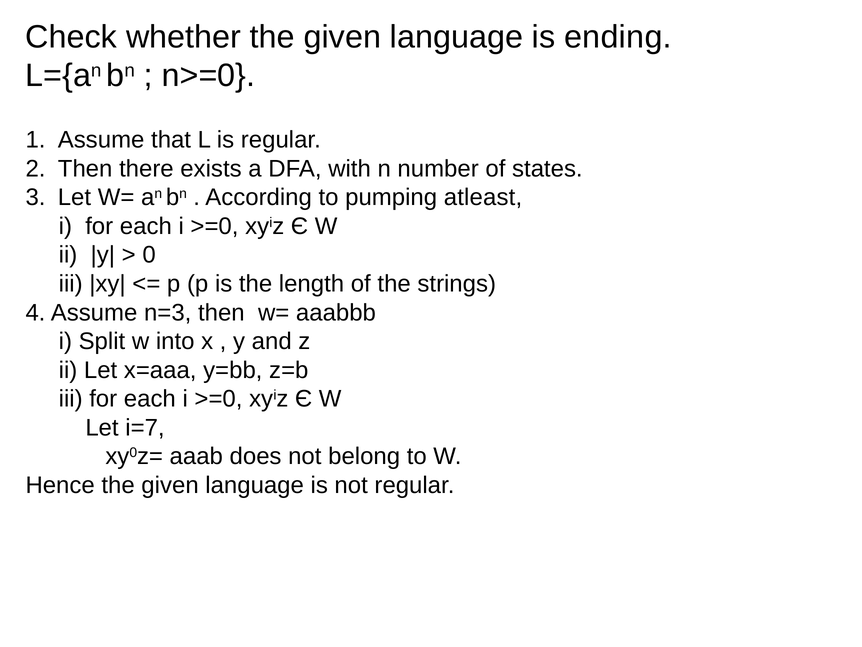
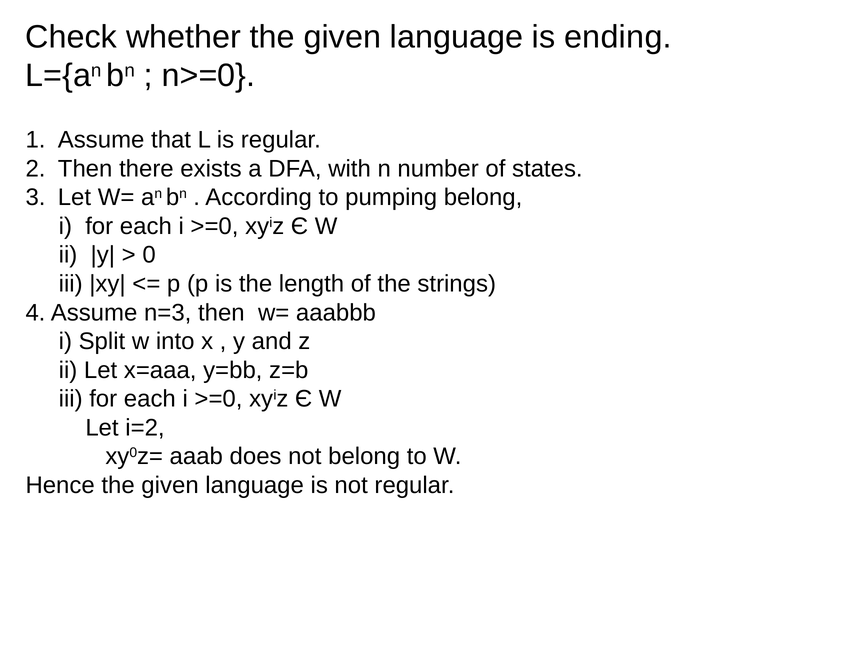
pumping atleast: atleast -> belong
i=7: i=7 -> i=2
